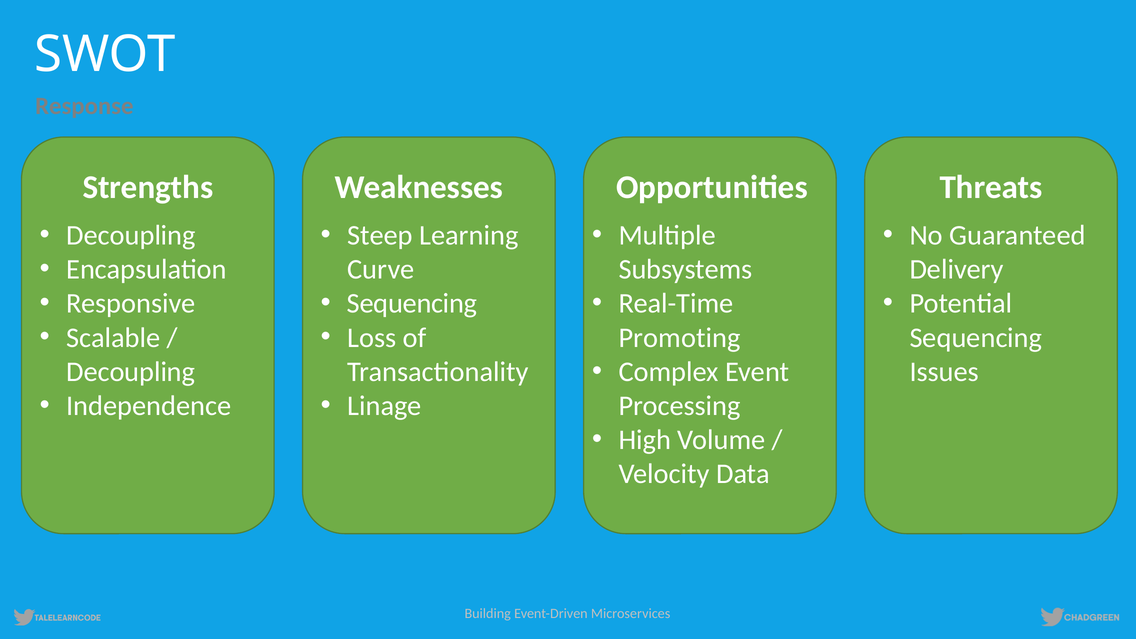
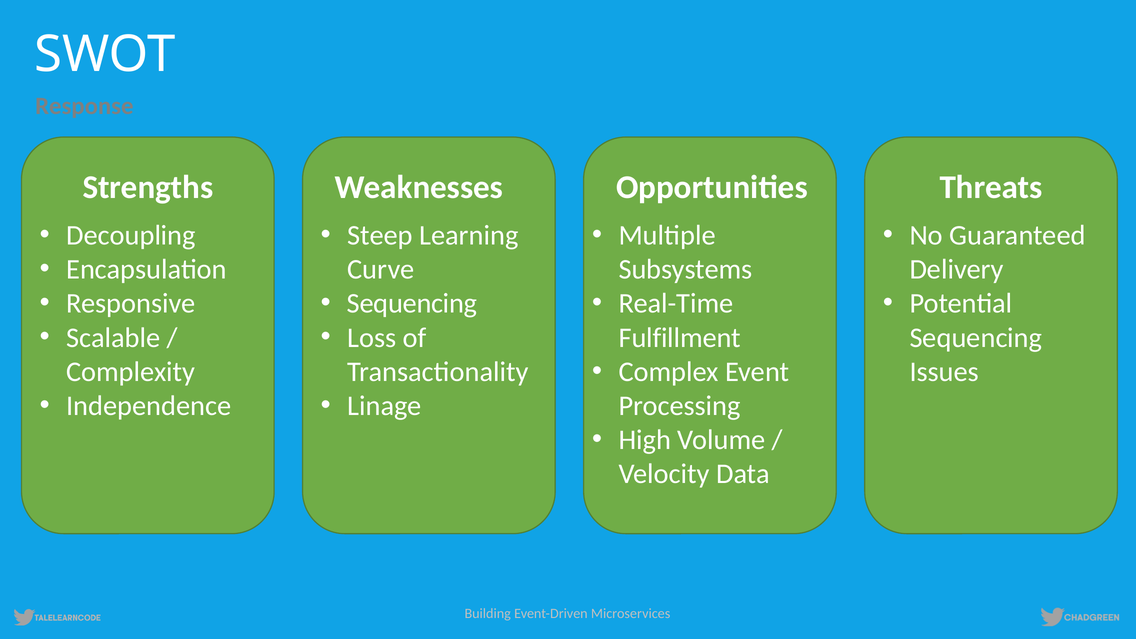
Promoting: Promoting -> Fulfillment
Decoupling at (131, 372): Decoupling -> Complexity
